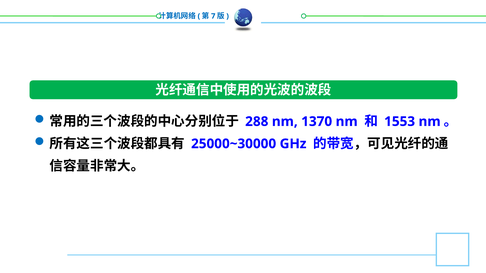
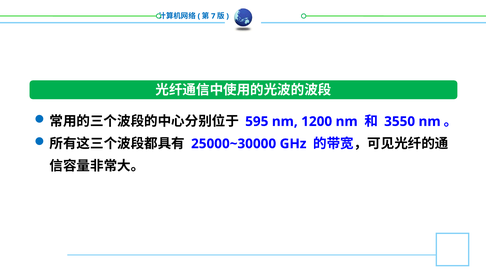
288: 288 -> 595
1370: 1370 -> 1200
1553: 1553 -> 3550
